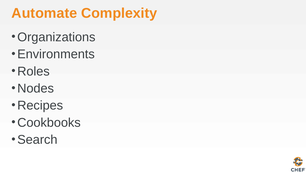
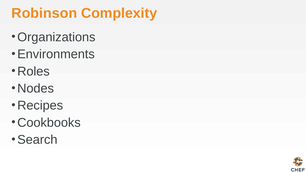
Automate: Automate -> Robinson
